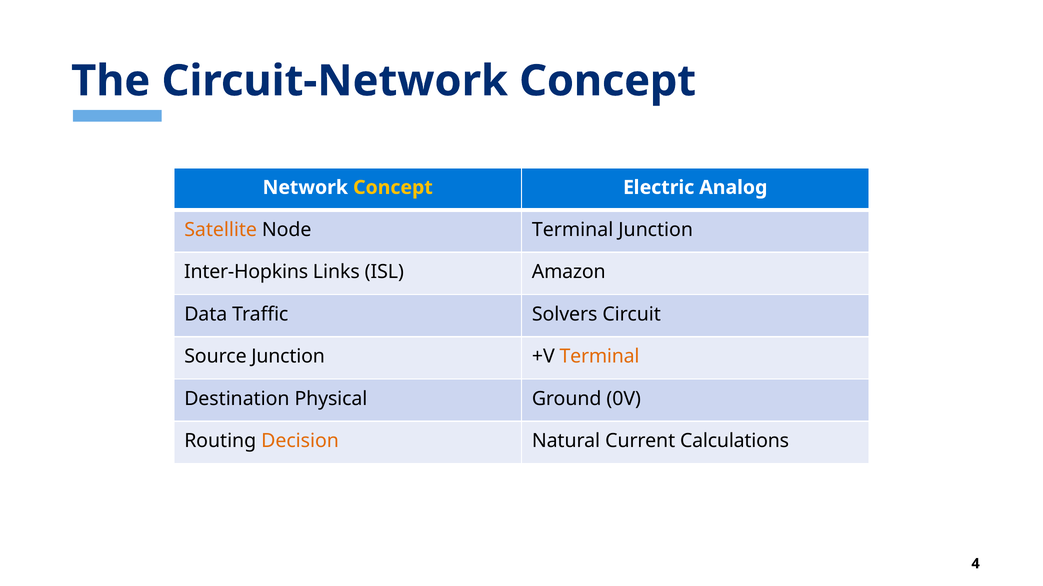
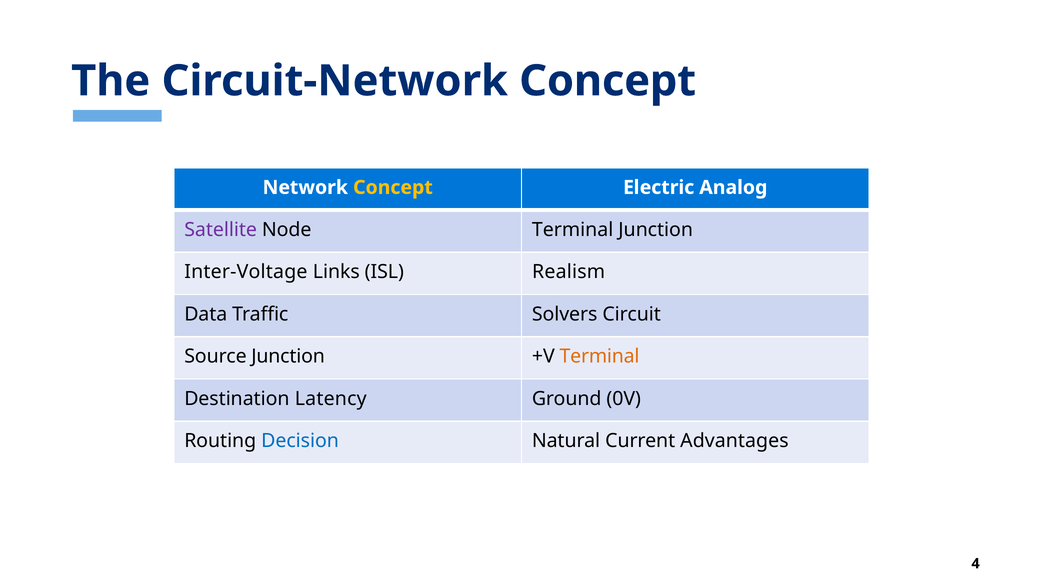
Satellite colour: orange -> purple
Inter-Hopkins: Inter-Hopkins -> Inter-Voltage
Amazon: Amazon -> Realism
Physical: Physical -> Latency
Decision colour: orange -> blue
Calculations: Calculations -> Advantages
